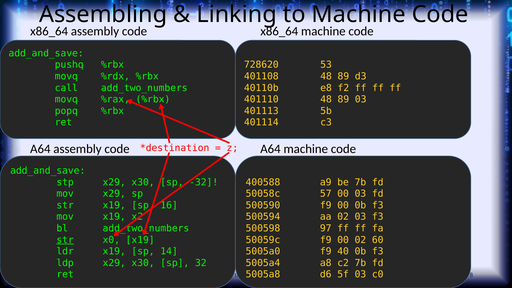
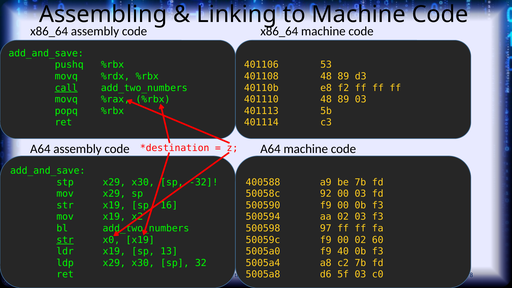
728620: 728620 -> 401106
call underline: none -> present
57: 57 -> 92
14: 14 -> 13
